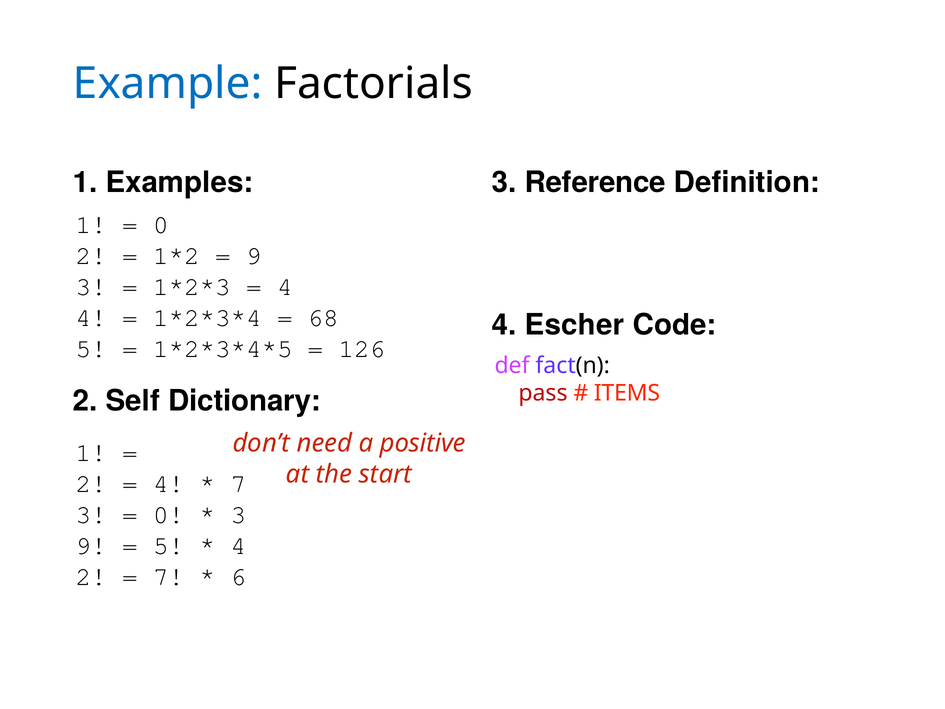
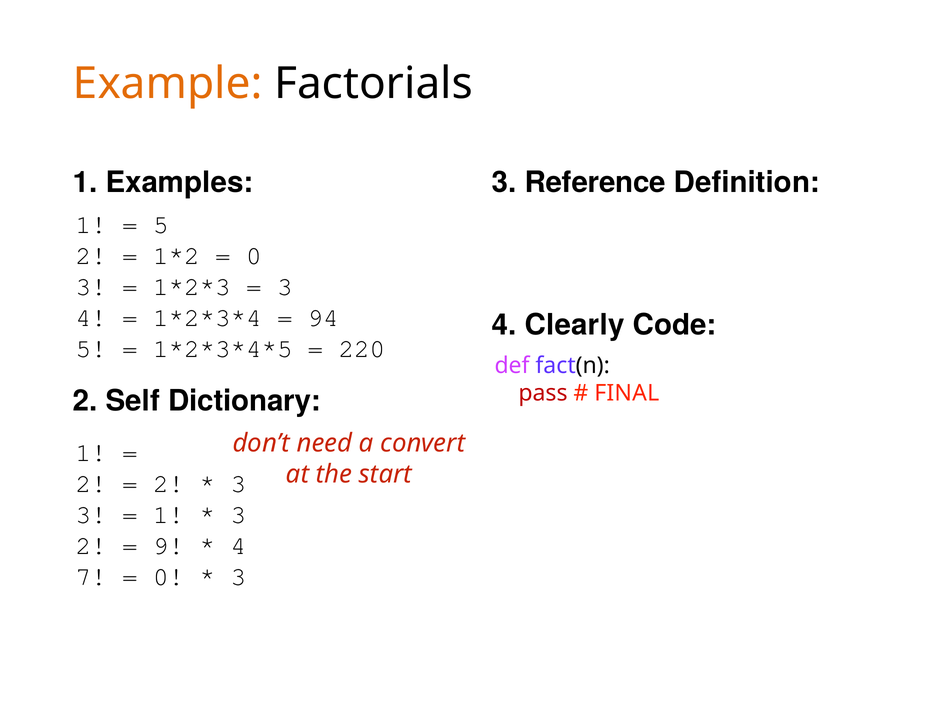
Example colour: blue -> orange
0 at (161, 224): 0 -> 5
9 at (254, 256): 9 -> 0
4 at (285, 287): 4 -> 3
68: 68 -> 94
Escher: Escher -> Clearly
126: 126 -> 220
ITEMS: ITEMS -> FINAL
positive: positive -> convert
4 at (169, 484): 4 -> 2
7 at (238, 484): 7 -> 3
0 at (169, 515): 0 -> 1
9 at (91, 546): 9 -> 2
5 at (169, 546): 5 -> 9
2 at (91, 577): 2 -> 7
7 at (169, 577): 7 -> 0
6 at (238, 577): 6 -> 3
